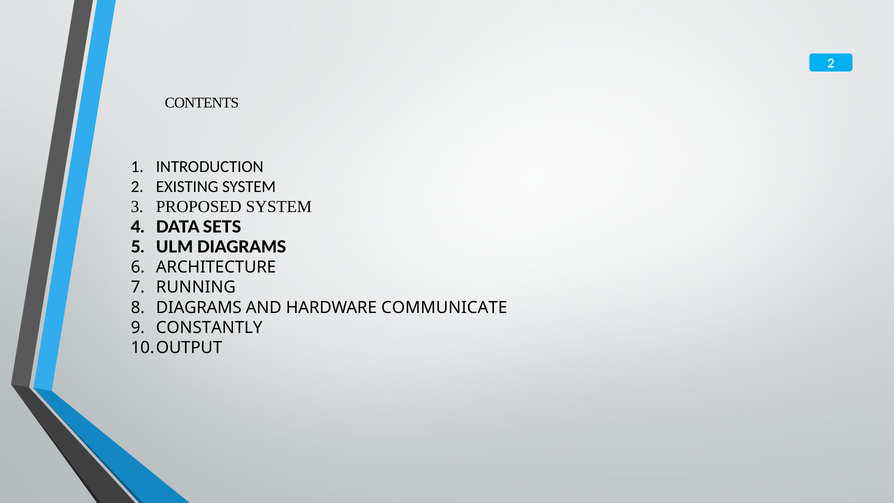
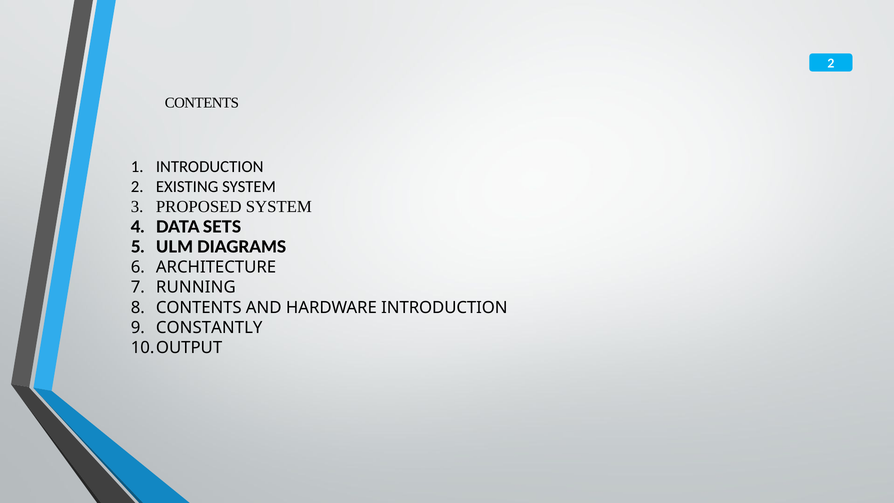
DIAGRAMS at (199, 307): DIAGRAMS -> CONTENTS
HARDWARE COMMUNICATE: COMMUNICATE -> INTRODUCTION
